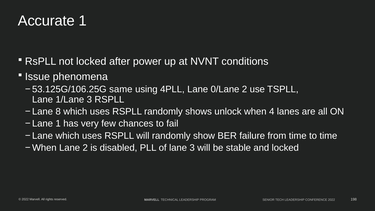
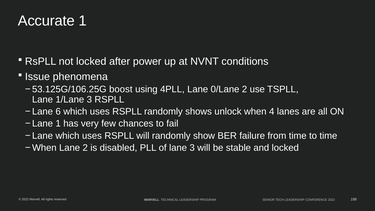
same: same -> boost
8: 8 -> 6
